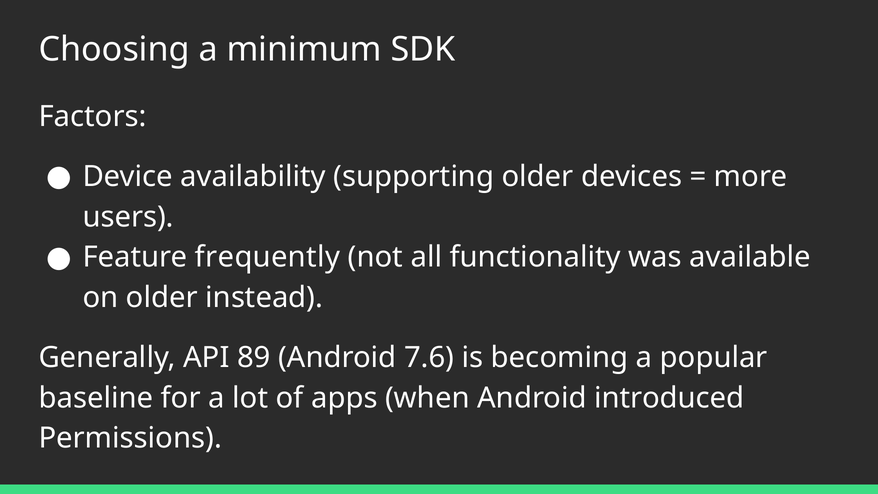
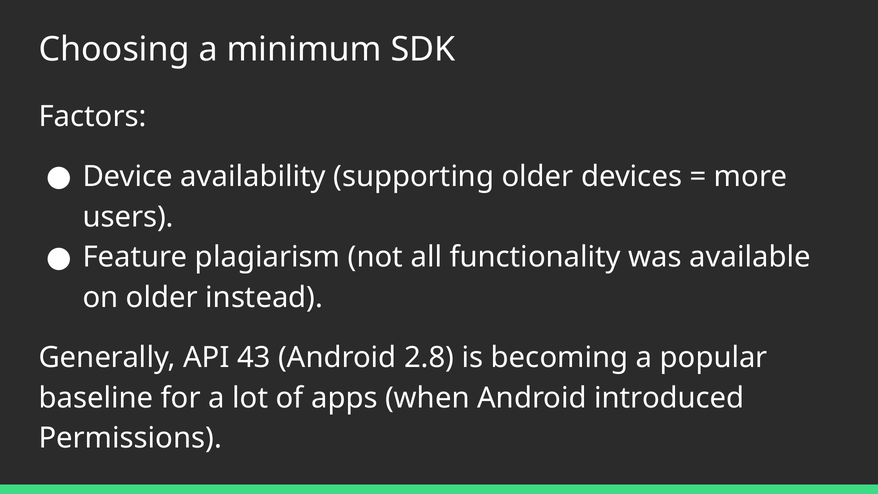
frequently: frequently -> plagiarism
89: 89 -> 43
7.6: 7.6 -> 2.8
